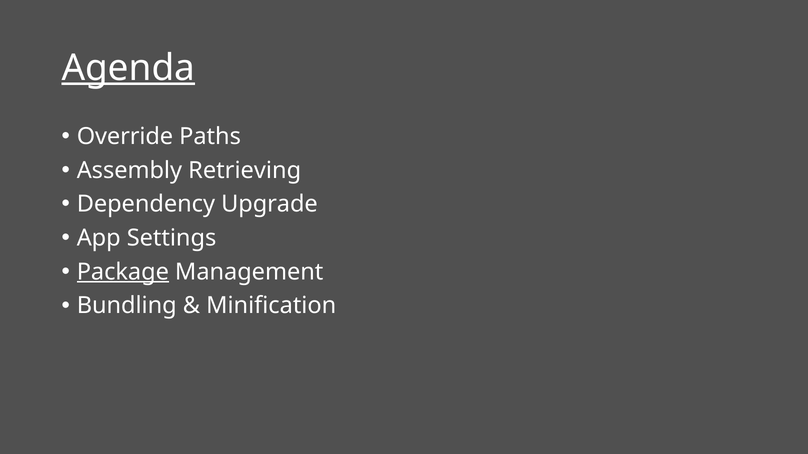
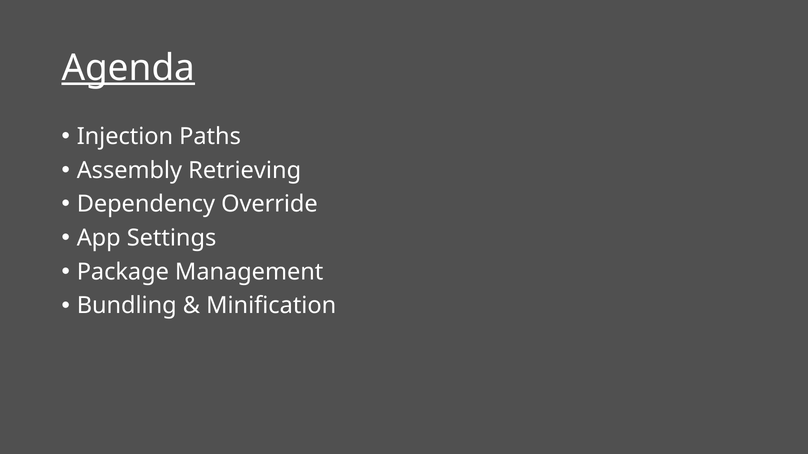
Override: Override -> Injection
Upgrade: Upgrade -> Override
Package underline: present -> none
